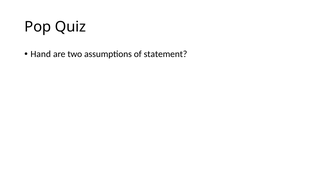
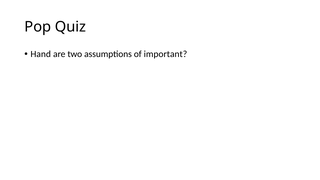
statement: statement -> important
